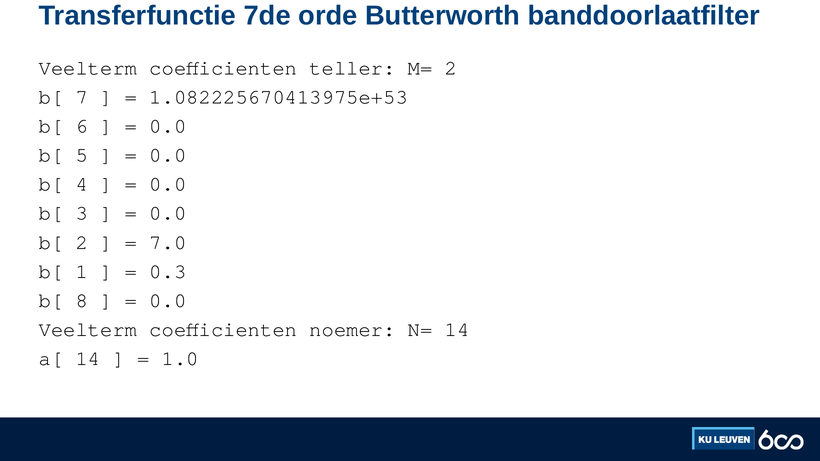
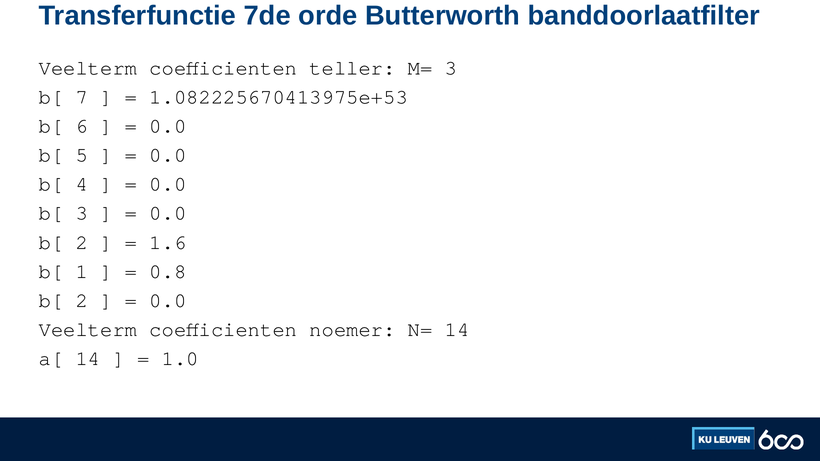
M= 2: 2 -> 3
7.0: 7.0 -> 1.6
0.3: 0.3 -> 0.8
8 at (82, 301): 8 -> 2
